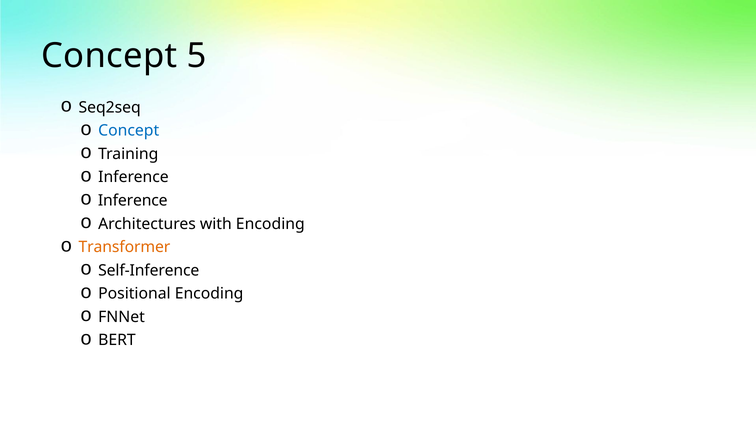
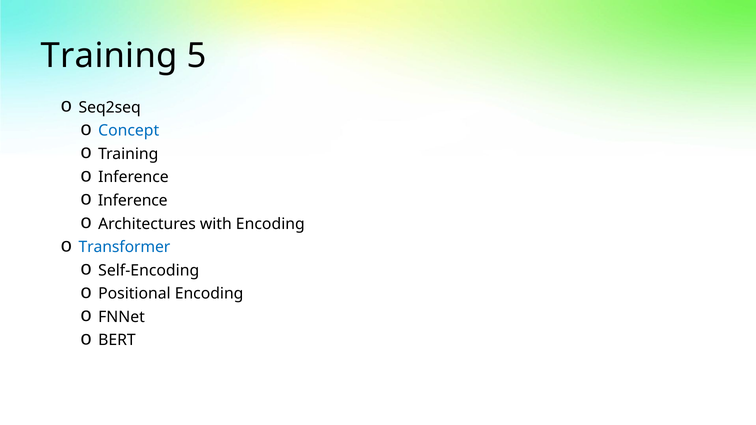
Concept at (109, 56): Concept -> Training
Transformer colour: orange -> blue
Self-Inference: Self-Inference -> Self-Encoding
